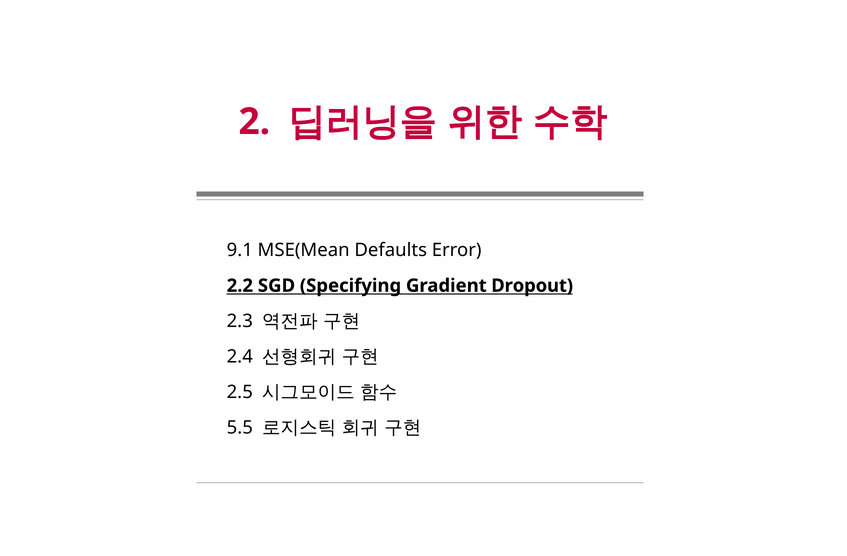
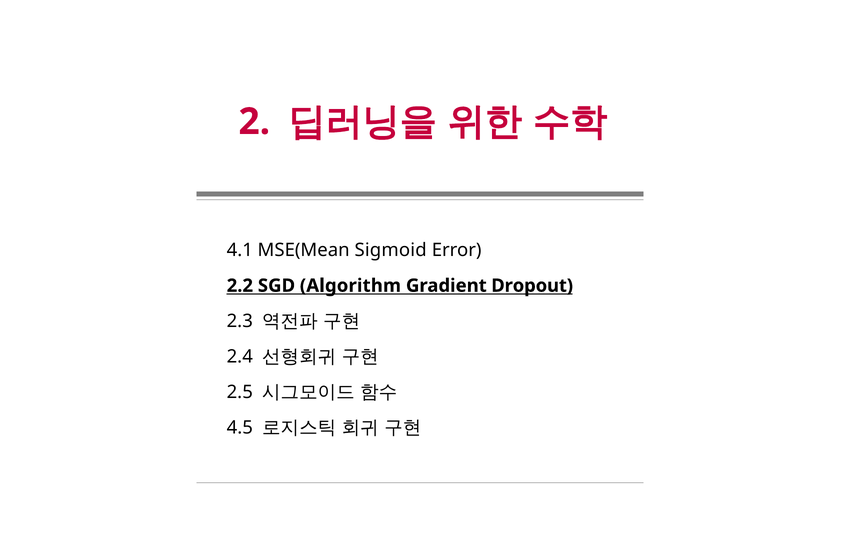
9.1: 9.1 -> 4.1
Defaults: Defaults -> Sigmoid
Specifying: Specifying -> Algorithm
5.5: 5.5 -> 4.5
